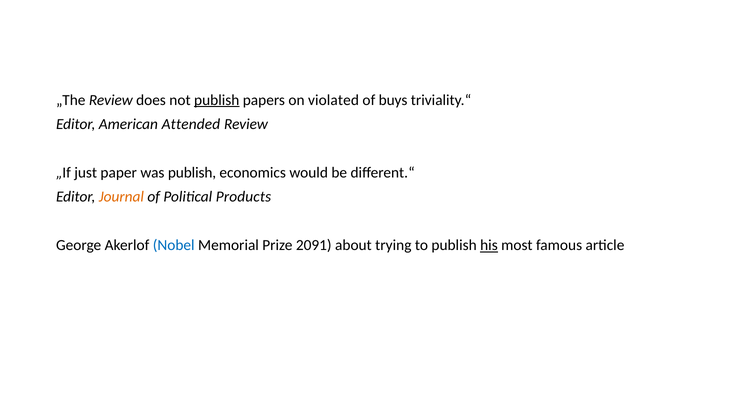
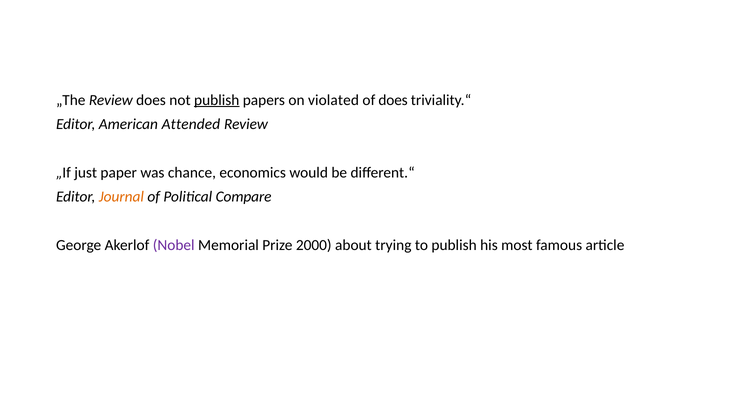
of buys: buys -> does
was publish: publish -> chance
Products: Products -> Compare
Nobel colour: blue -> purple
2091: 2091 -> 2000
his underline: present -> none
